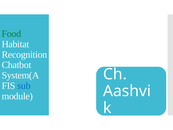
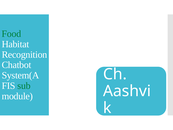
sub colour: blue -> green
